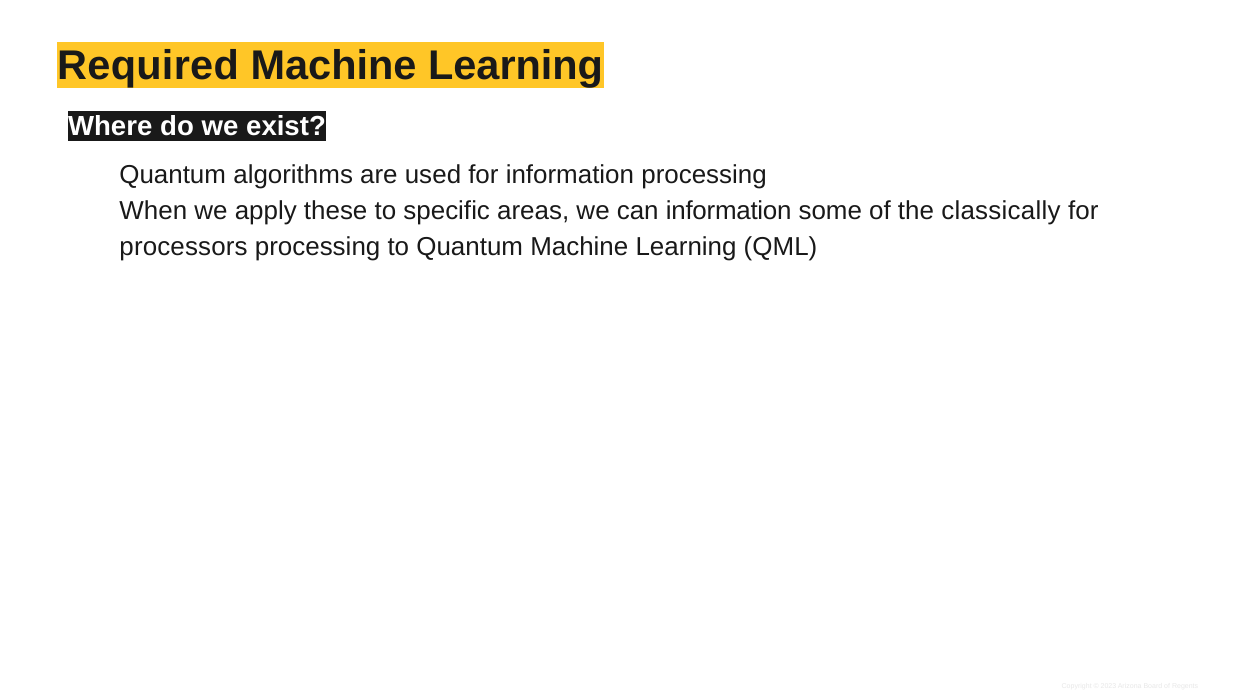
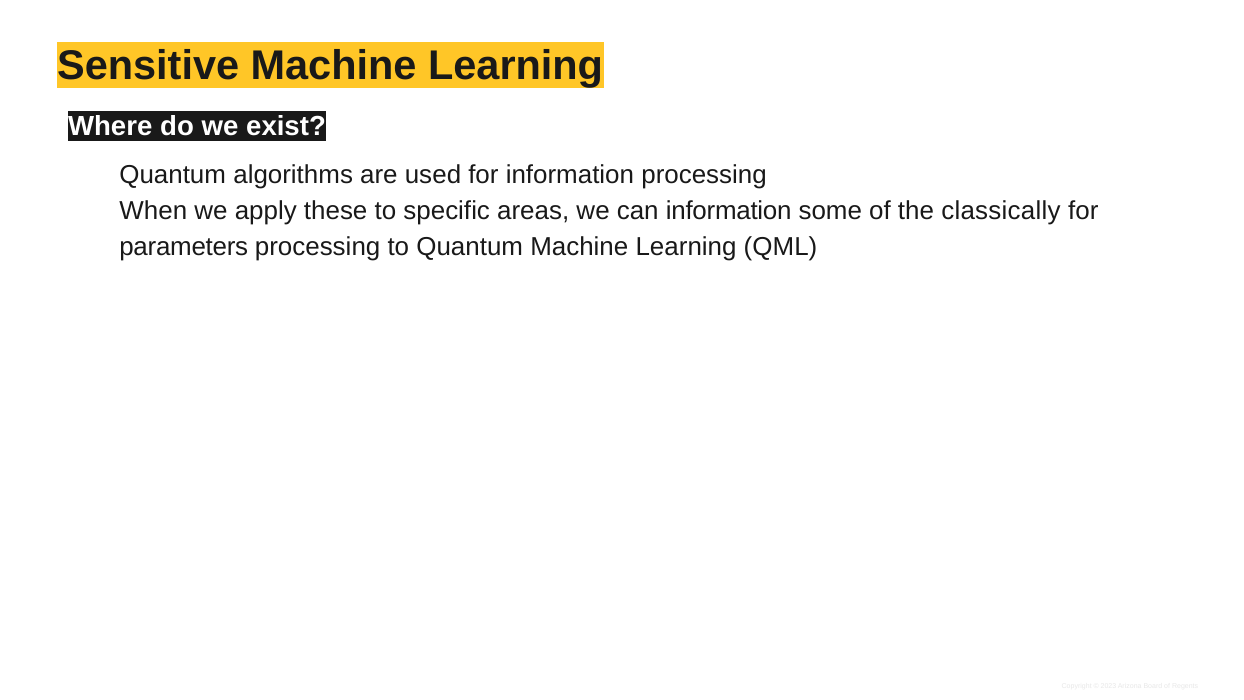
Required: Required -> Sensitive
processors: processors -> parameters
